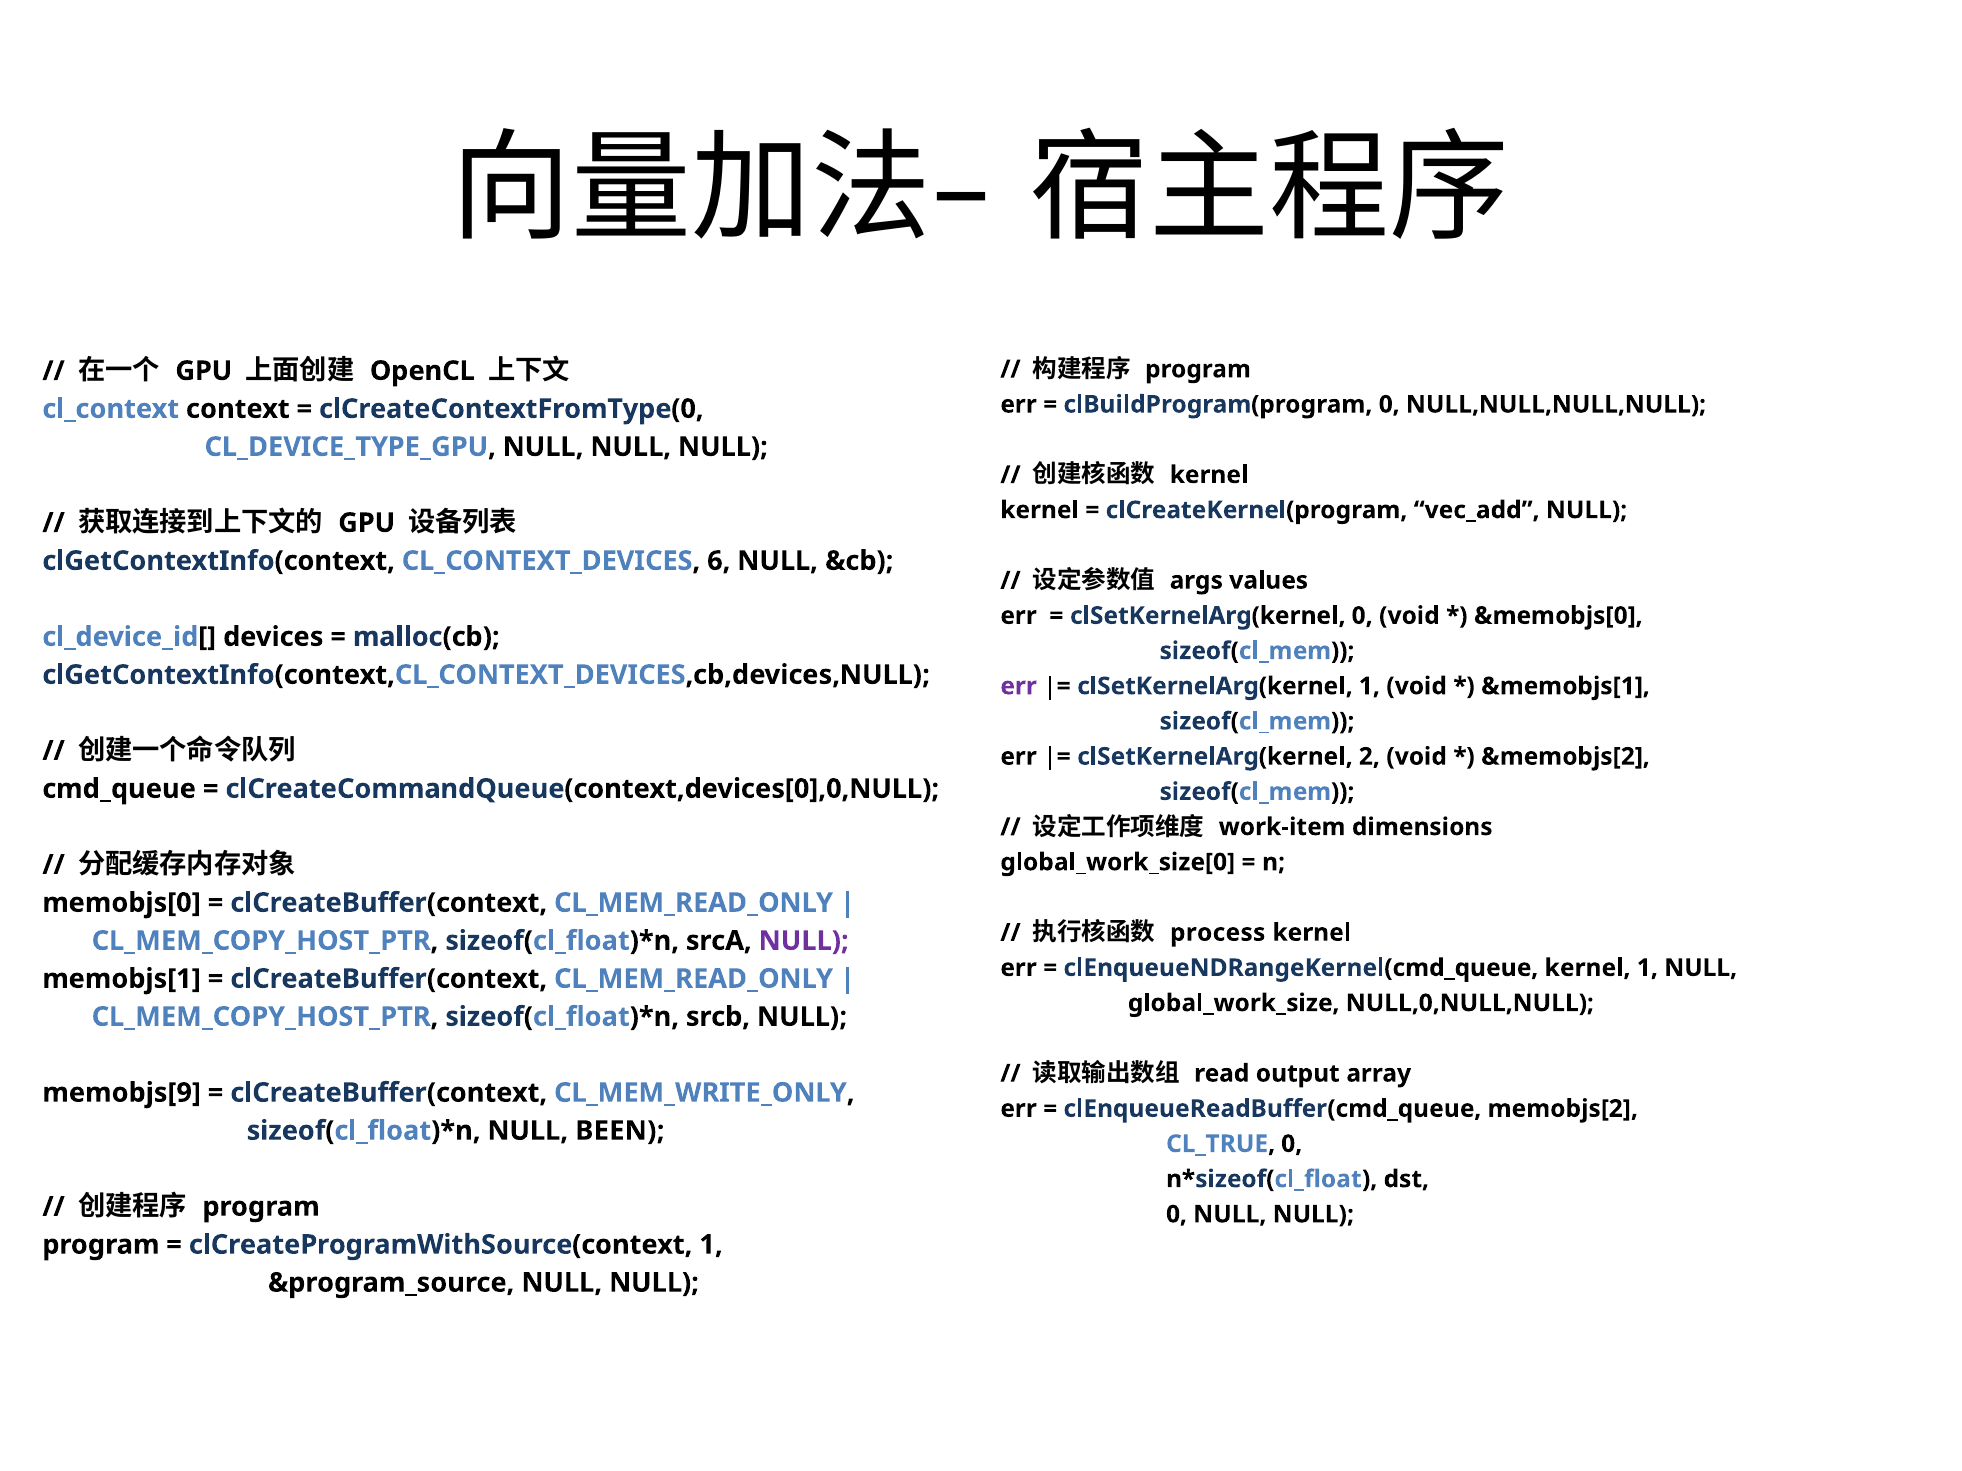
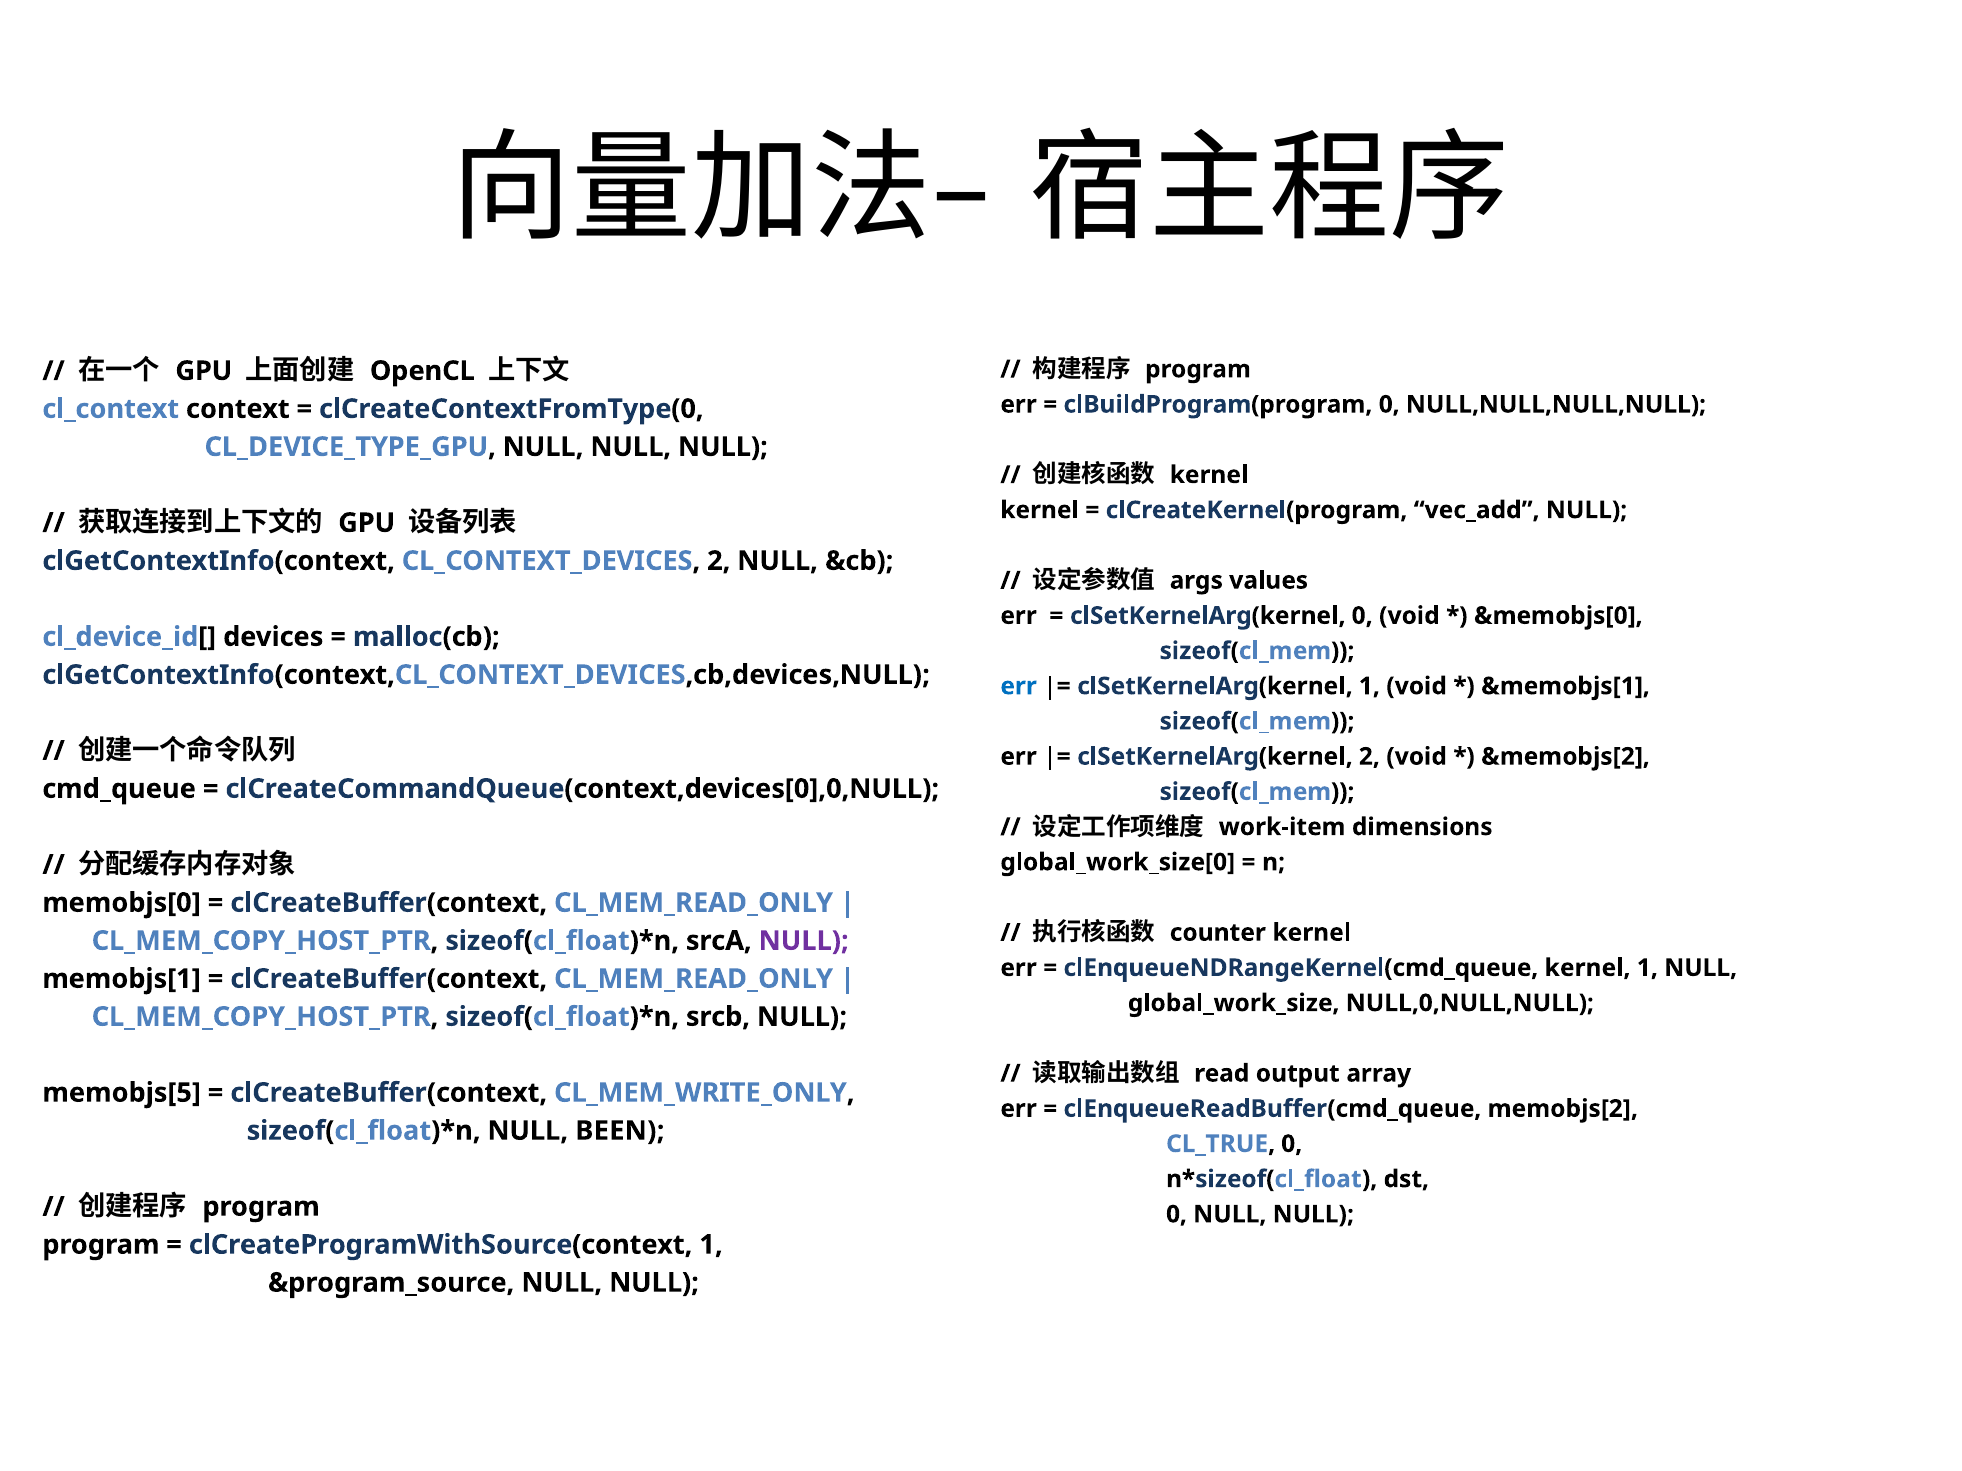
CL_CONTEXT_DEVICES 6: 6 -> 2
err at (1019, 686) colour: purple -> blue
process: process -> counter
memobjs[9: memobjs[9 -> memobjs[5
